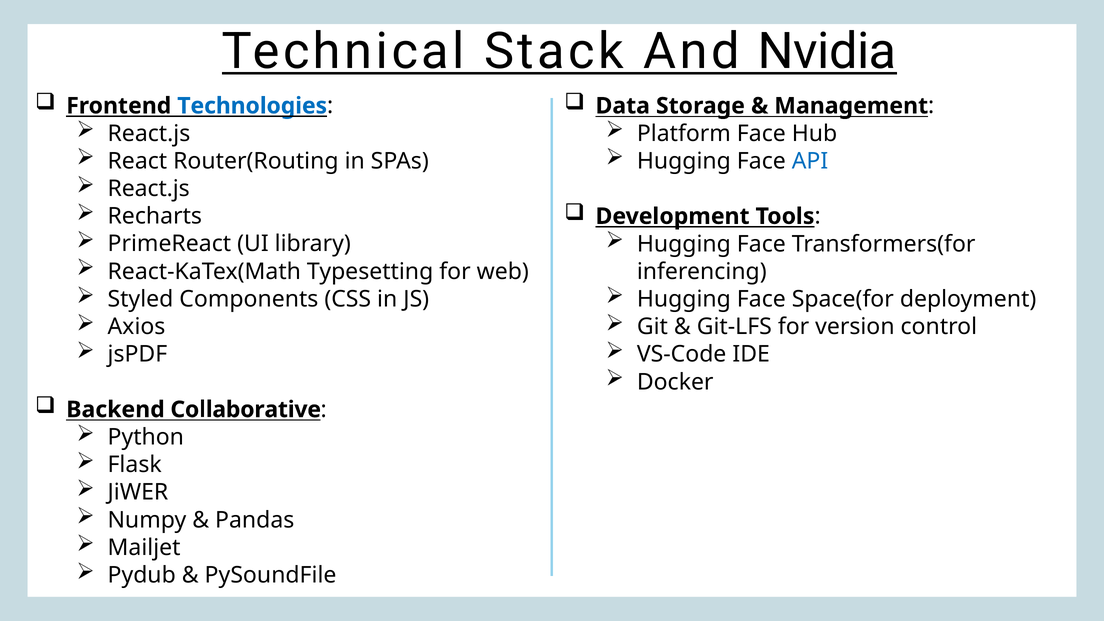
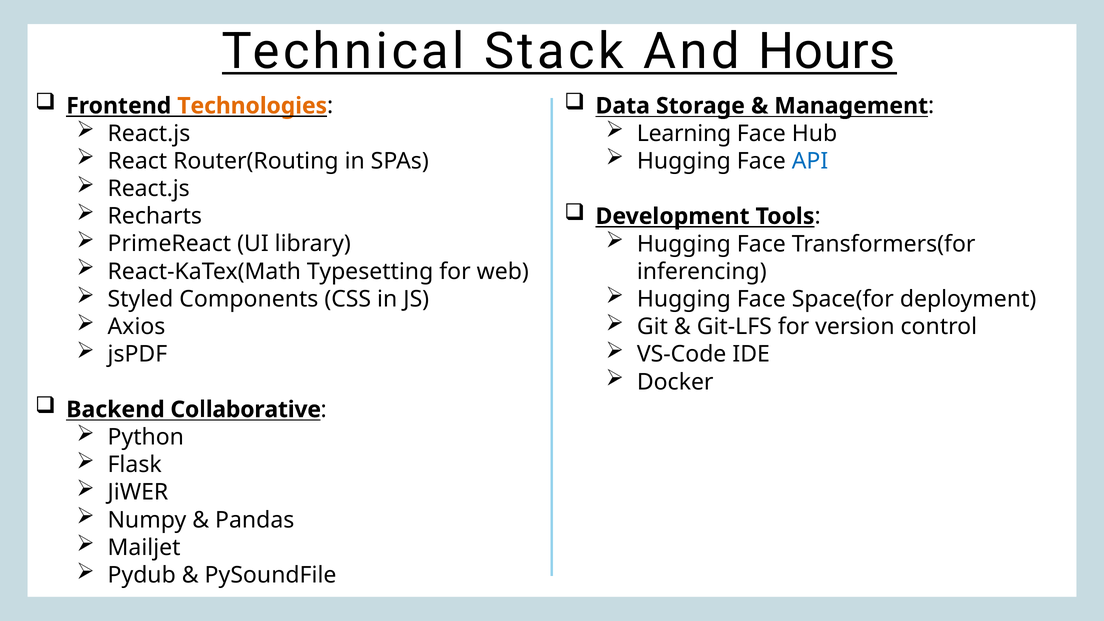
Nvidia: Nvidia -> Hours
Technologies colour: blue -> orange
Platform: Platform -> Learning
